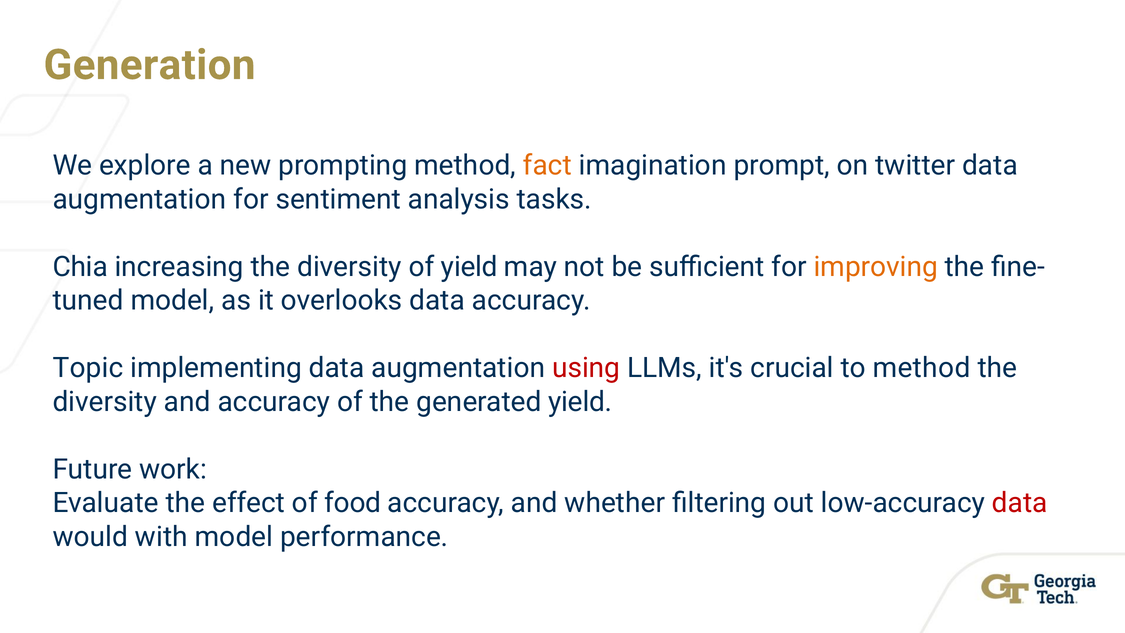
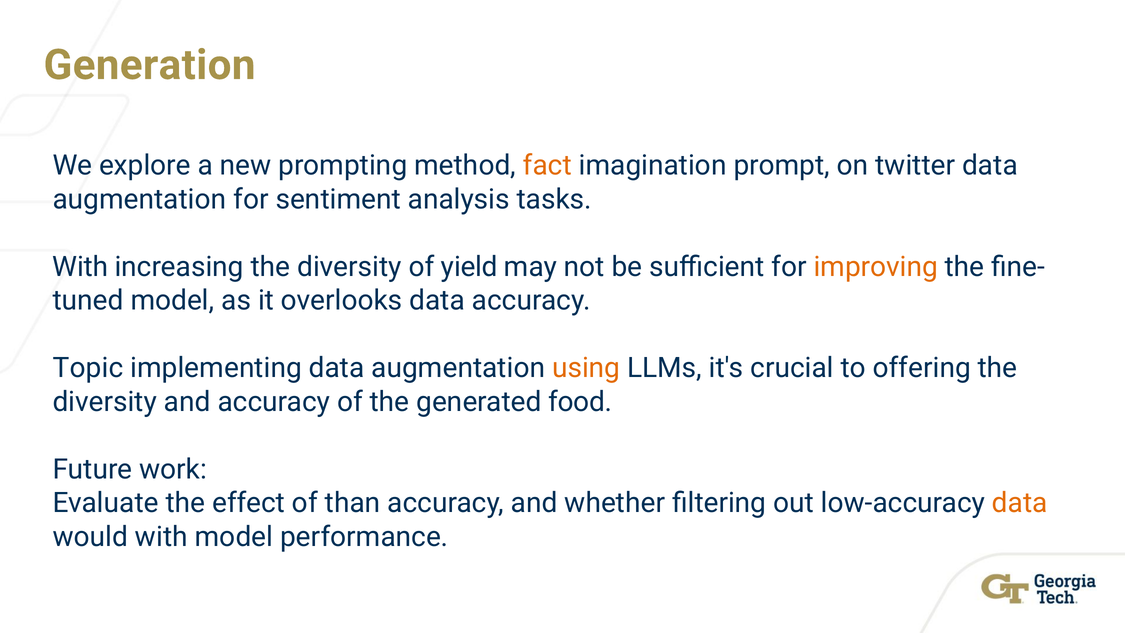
Chia at (80, 267): Chia -> With
using colour: red -> orange
to method: method -> offering
generated yield: yield -> food
food: food -> than
data at (1020, 503) colour: red -> orange
